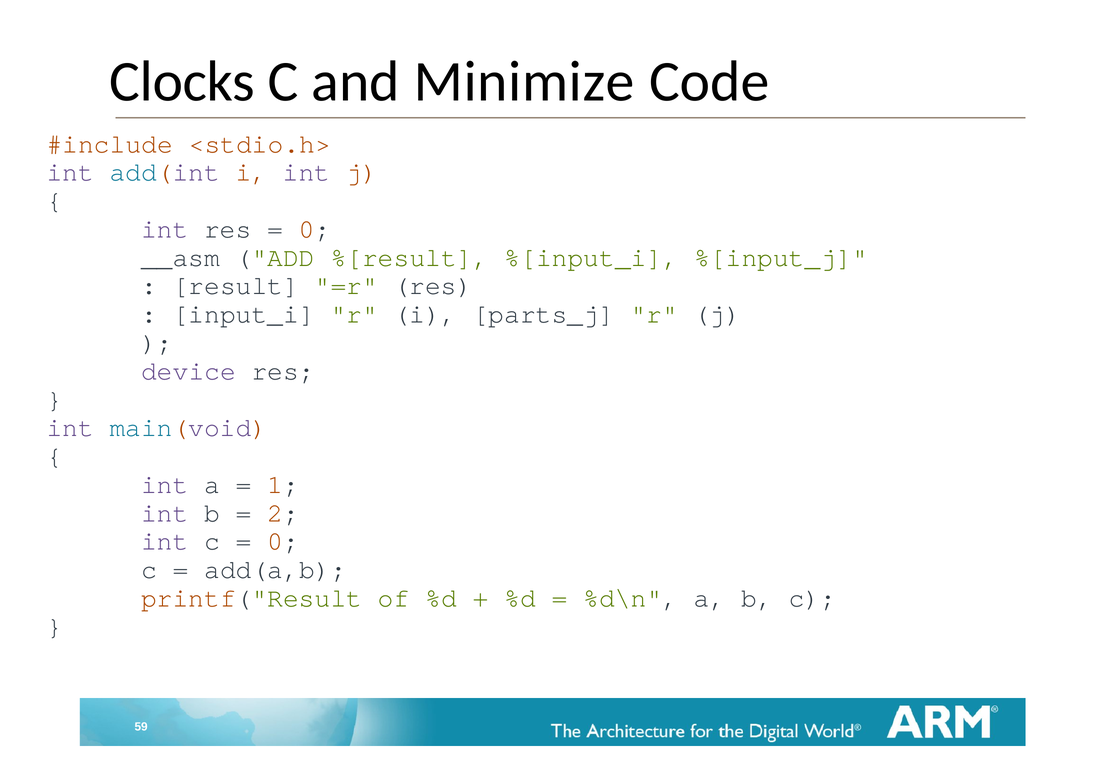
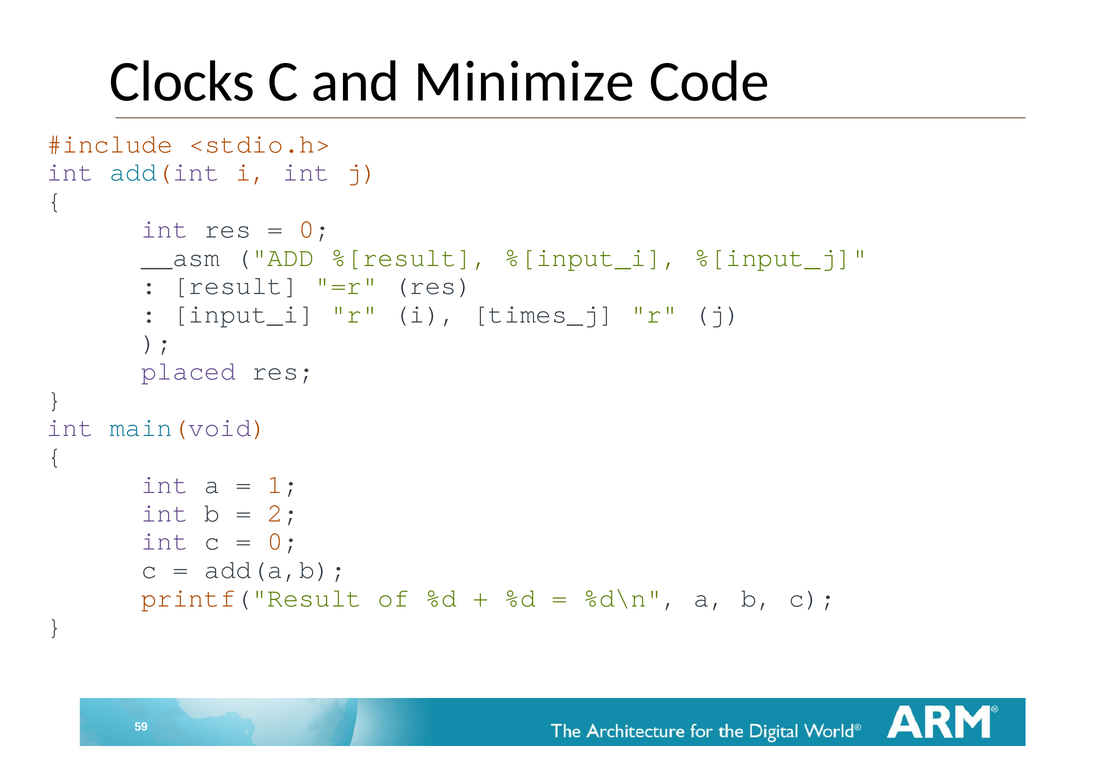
parts_j: parts_j -> times_j
device: device -> placed
